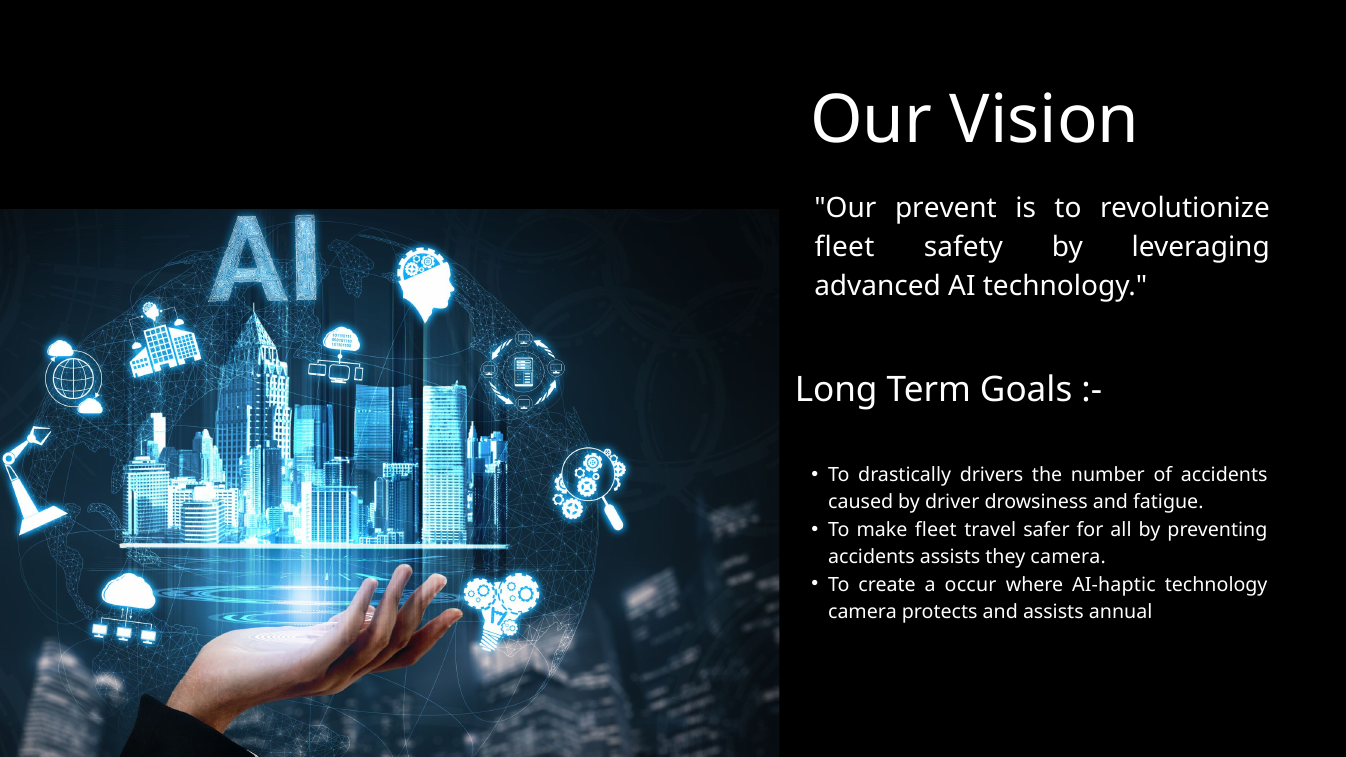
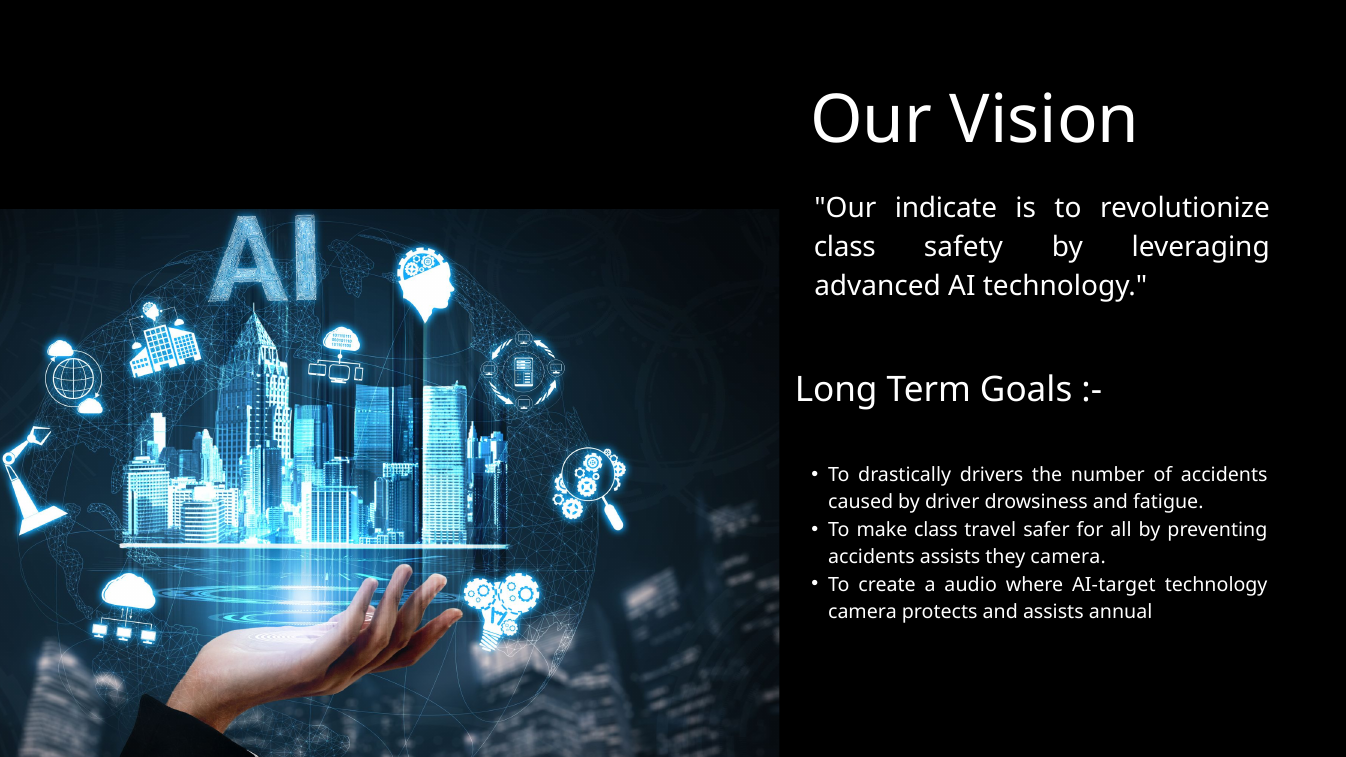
prevent: prevent -> indicate
fleet at (845, 247): fleet -> class
make fleet: fleet -> class
occur: occur -> audio
AI-haptic: AI-haptic -> AI-target
